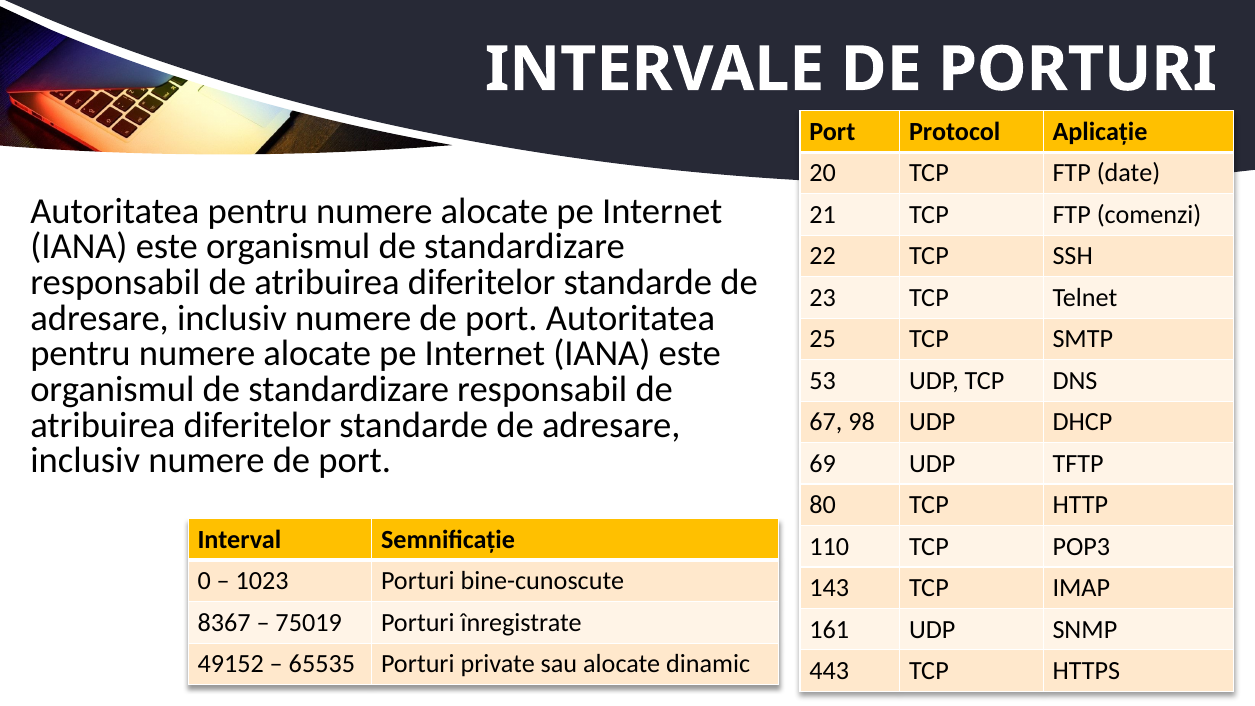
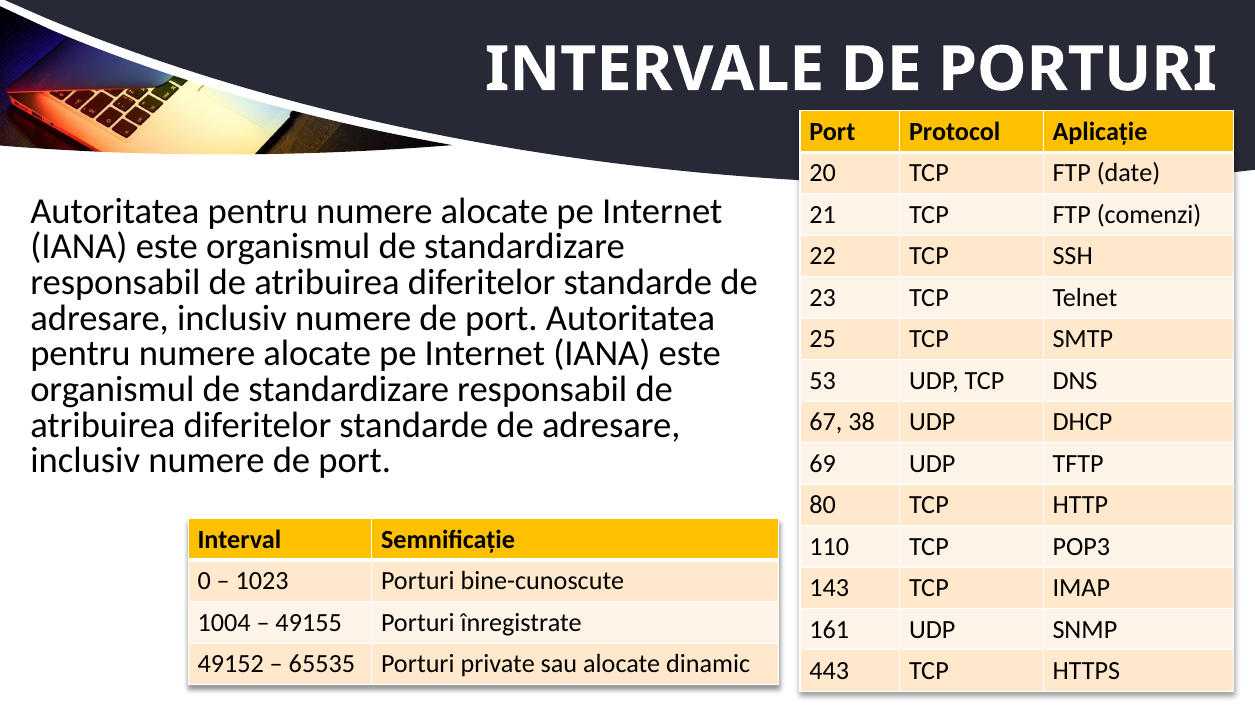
98: 98 -> 38
8367: 8367 -> 1004
75019: 75019 -> 49155
